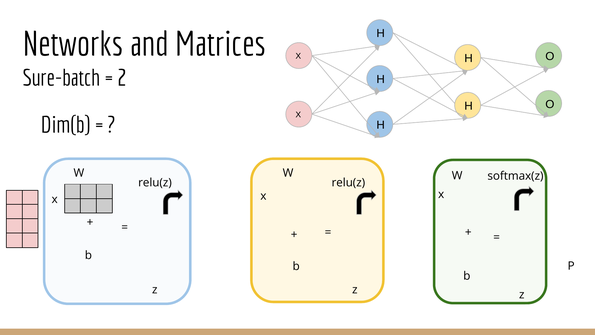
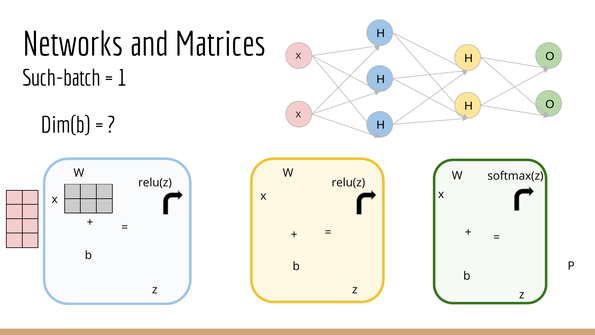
Sure-batch: Sure-batch -> Such-batch
2: 2 -> 1
